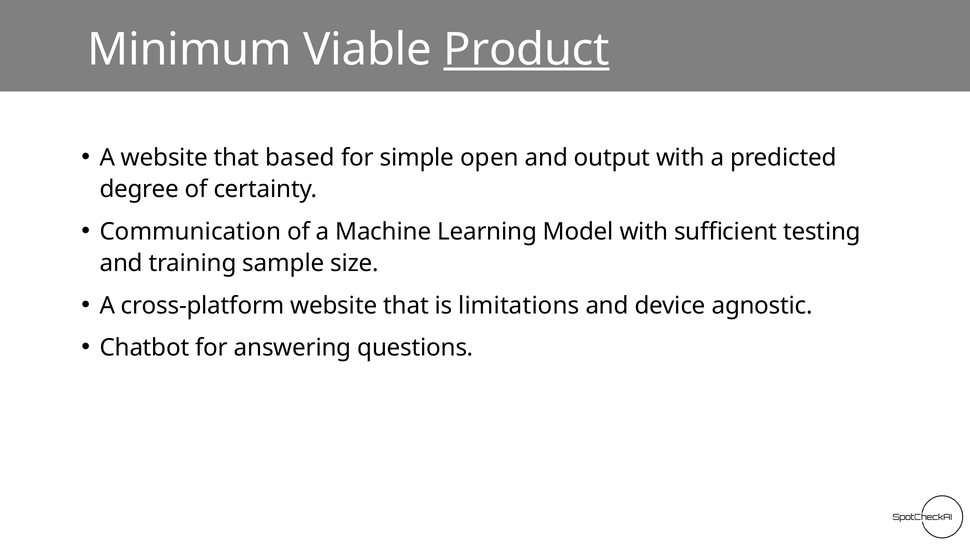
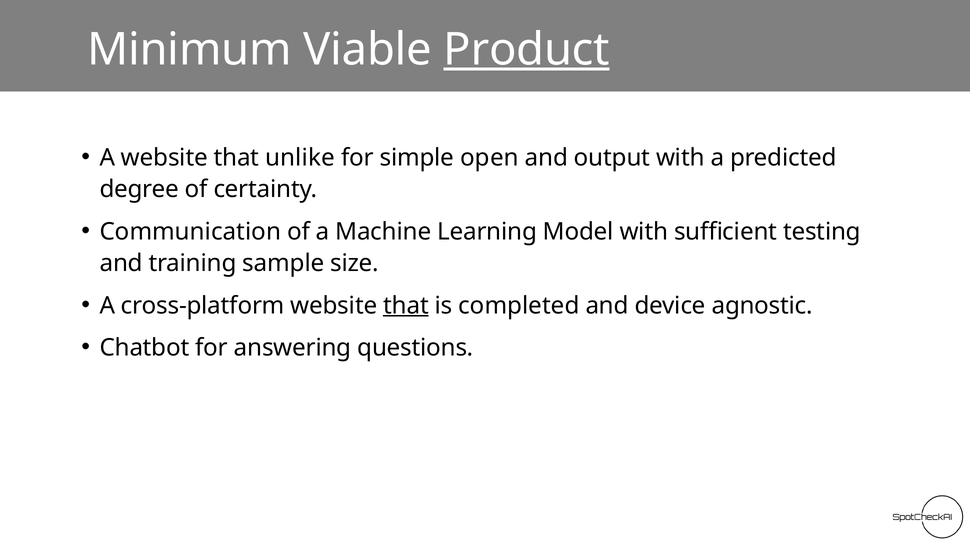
based: based -> unlike
that at (406, 306) underline: none -> present
limitations: limitations -> completed
